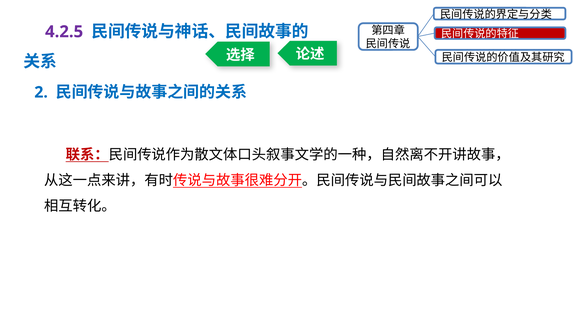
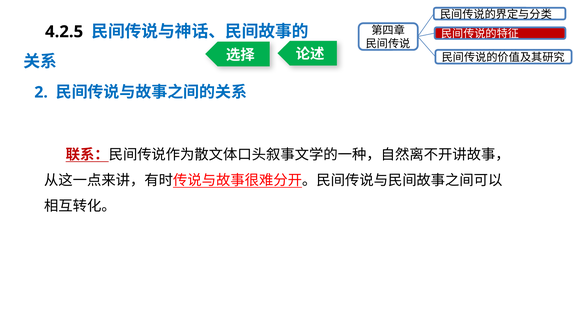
4.2.5 colour: purple -> black
